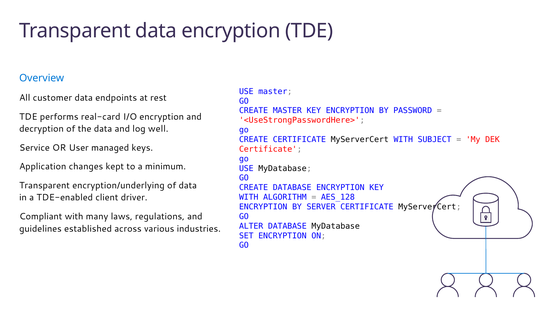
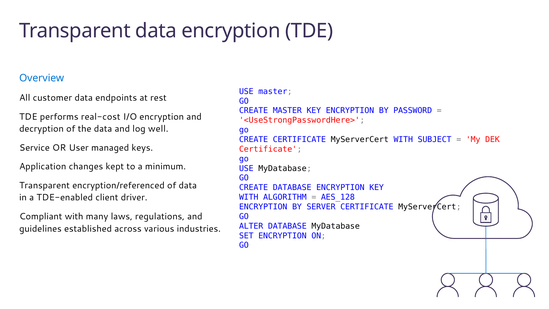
real-card: real-card -> real-cost
encryption/underlying: encryption/underlying -> encryption/referenced
